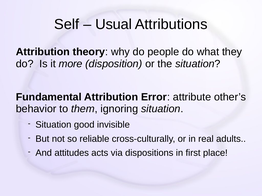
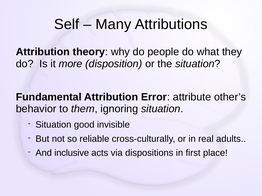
Usual: Usual -> Many
attitudes: attitudes -> inclusive
